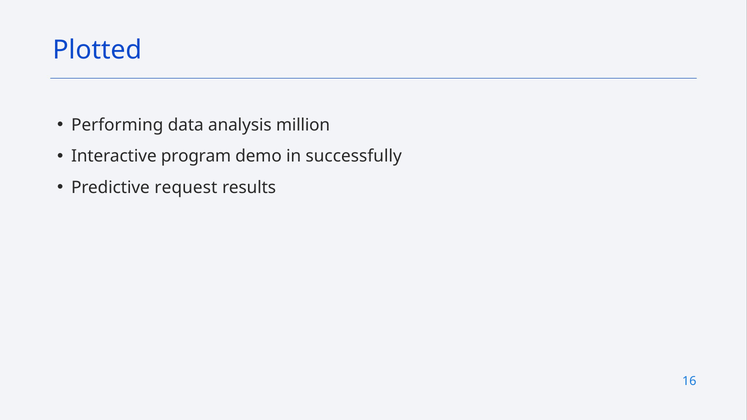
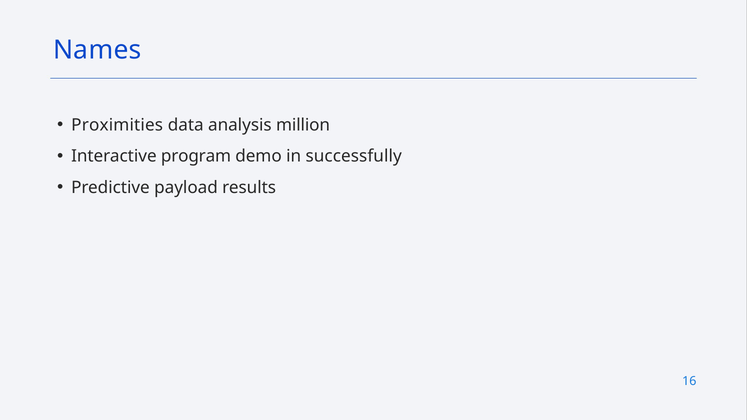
Plotted: Plotted -> Names
Performing: Performing -> Proximities
request: request -> payload
